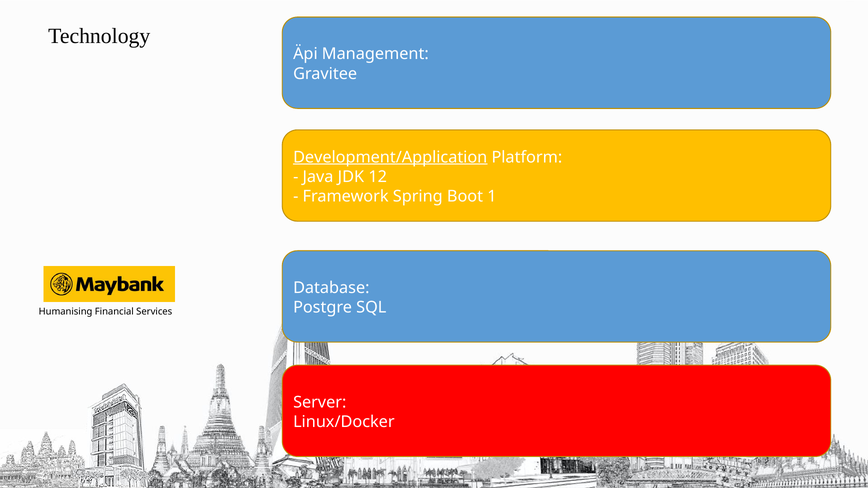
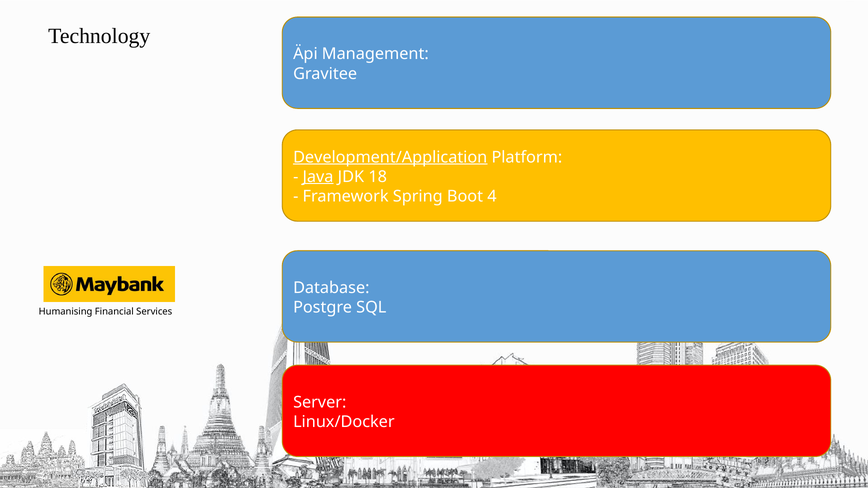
Java underline: none -> present
12: 12 -> 18
1: 1 -> 4
